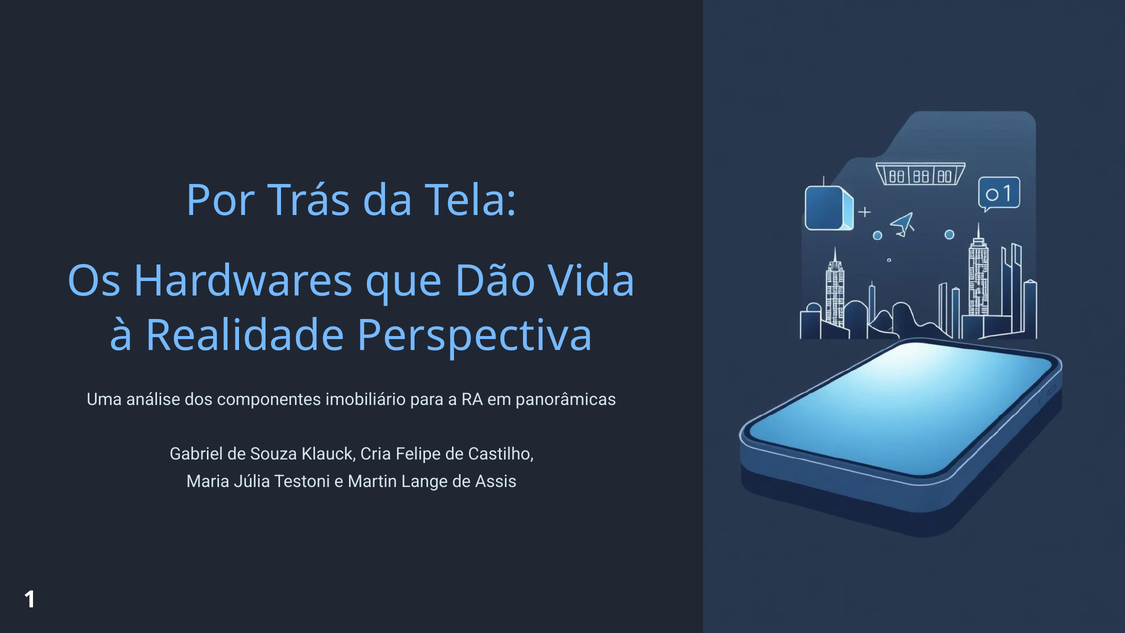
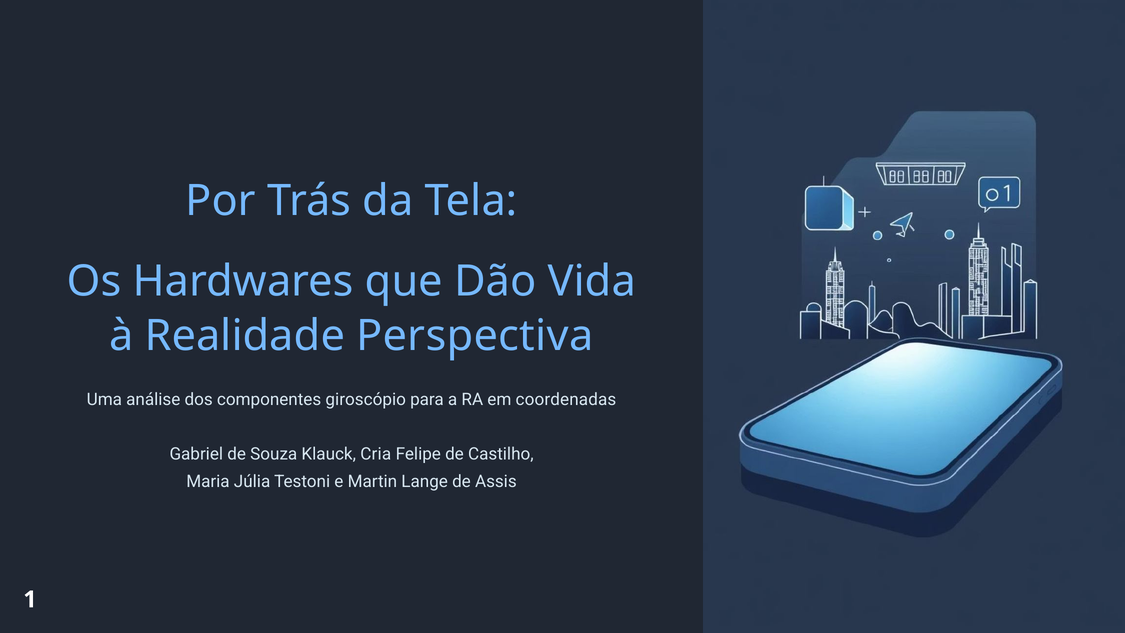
imobiliário: imobiliário -> giroscópio
panorâmicas: panorâmicas -> coordenadas
